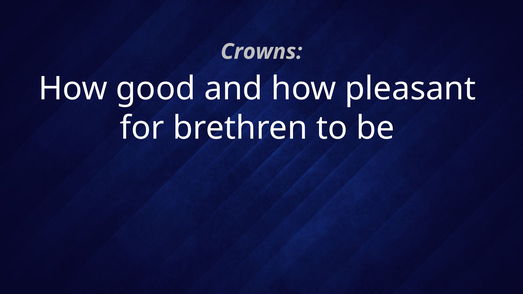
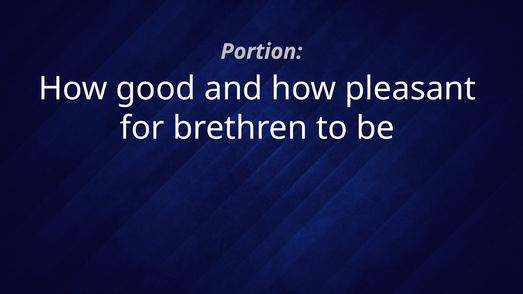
Crowns: Crowns -> Portion
